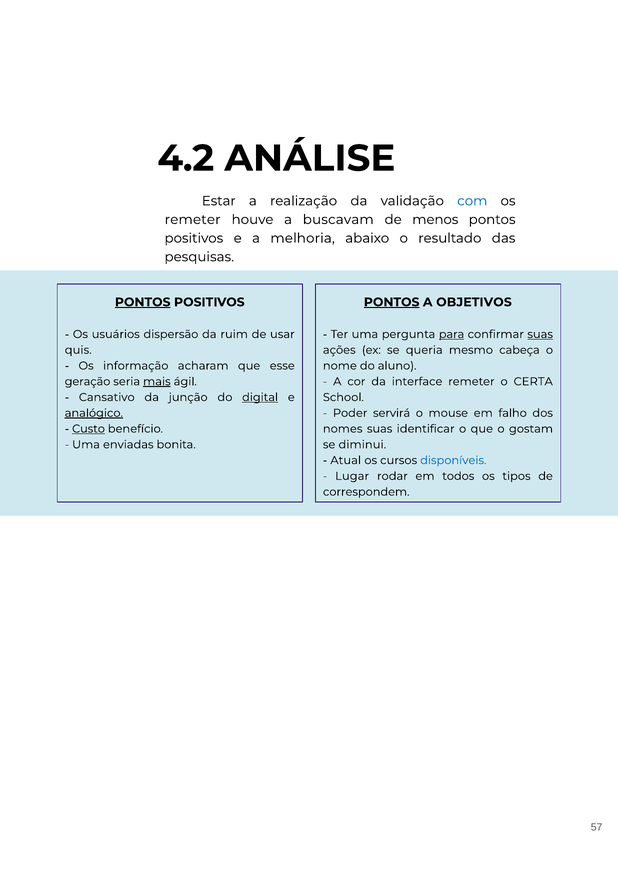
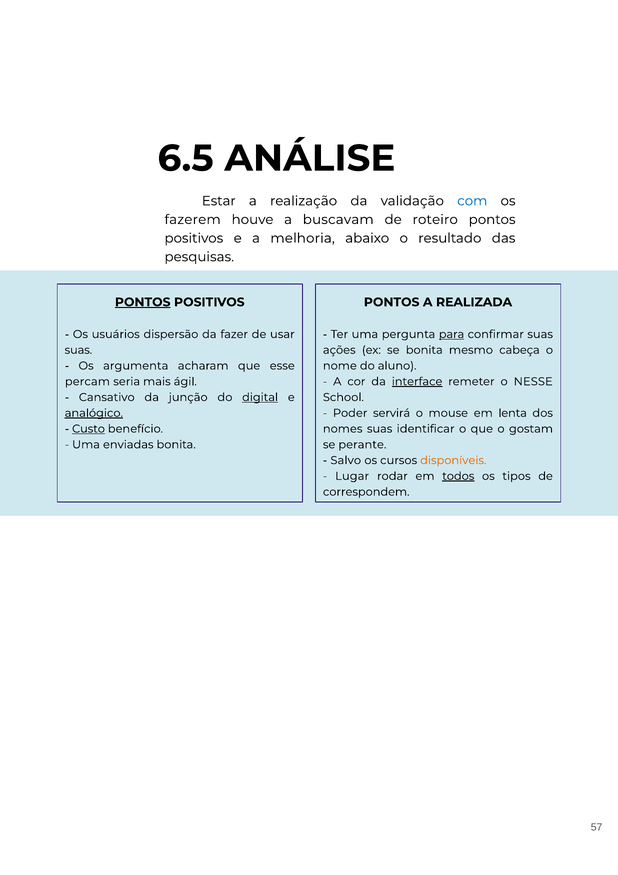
4.2: 4.2 -> 6.5
remeter at (193, 219): remeter -> fazerem
menos: menos -> roteiro
PONTOS at (392, 302) underline: present -> none
OBJETIVOS: OBJETIVOS -> REALIZADA
ruim: ruim -> fazer
suas at (540, 334) underline: present -> none
quis at (78, 350): quis -> suas
se queria: queria -> bonita
informação: informação -> argumenta
geração: geração -> percam
mais underline: present -> none
interface underline: none -> present
CERTA: CERTA -> NESSE
falho: falho -> lenta
diminui: diminui -> perante
Atual: Atual -> Salvo
disponíveis colour: blue -> orange
todos underline: none -> present
